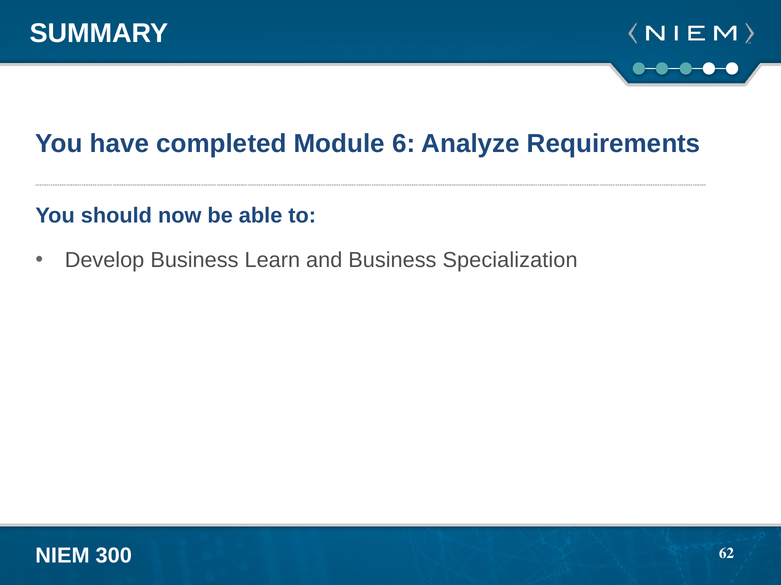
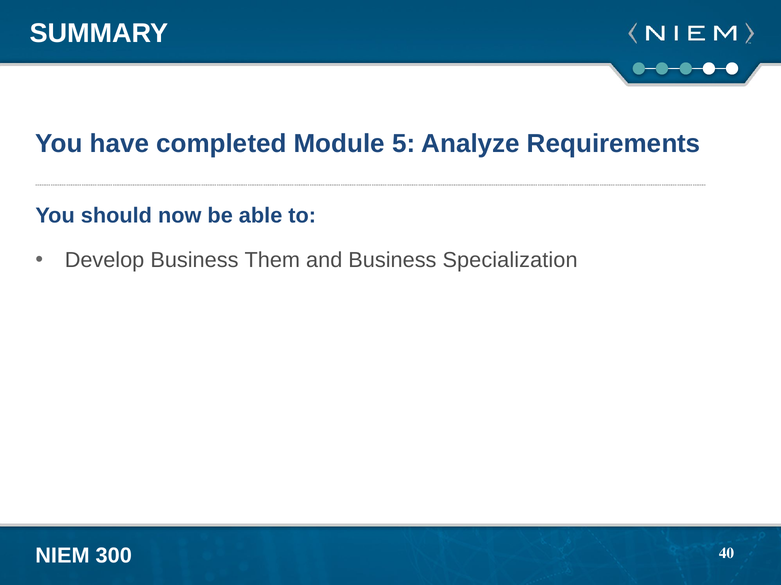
6: 6 -> 5
Learn: Learn -> Them
62: 62 -> 40
